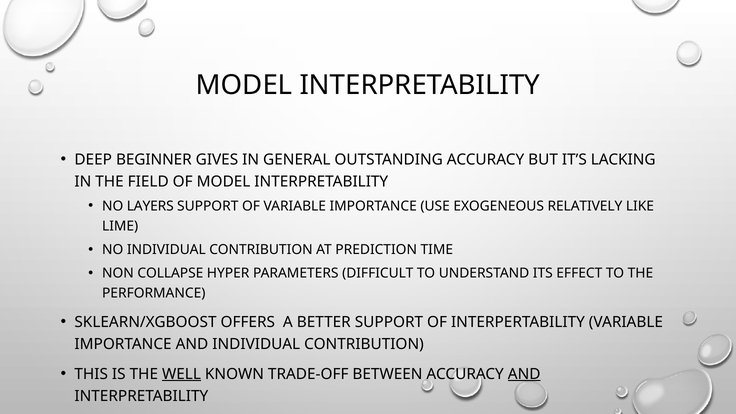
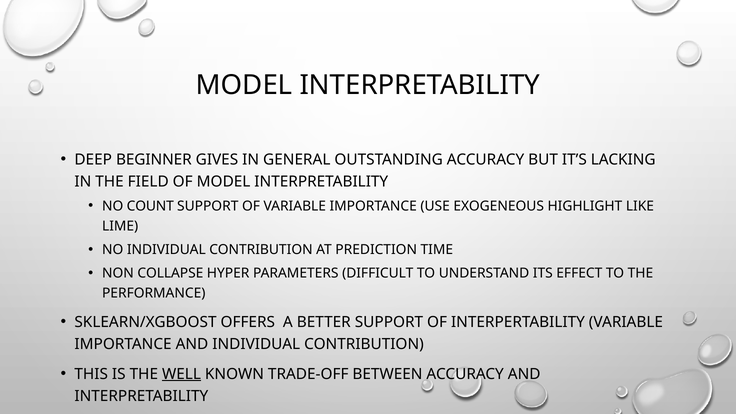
LAYERS: LAYERS -> COUNT
RELATIVELY: RELATIVELY -> HIGHLIGHT
AND at (524, 374) underline: present -> none
